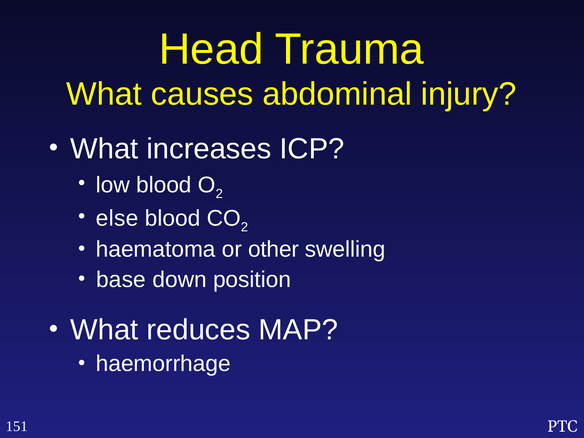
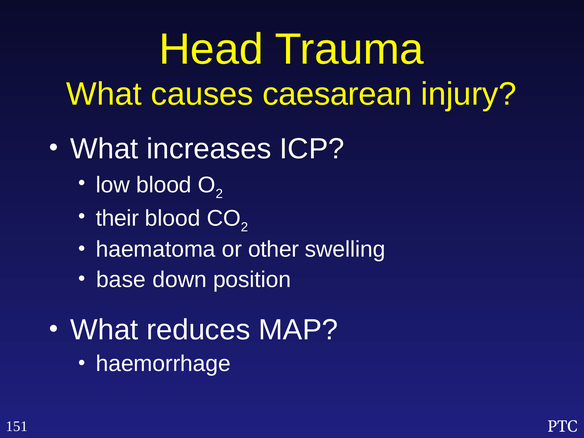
abdominal: abdominal -> caesarean
else: else -> their
